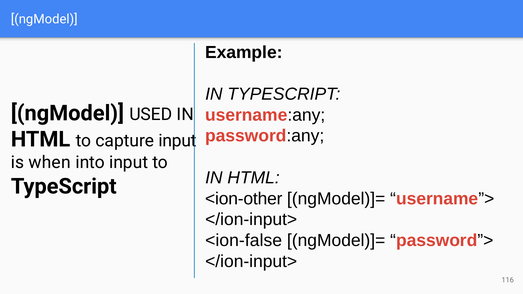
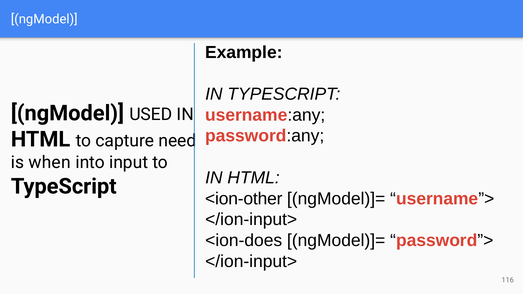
capture input: input -> need
<ion-false: <ion-false -> <ion-does
